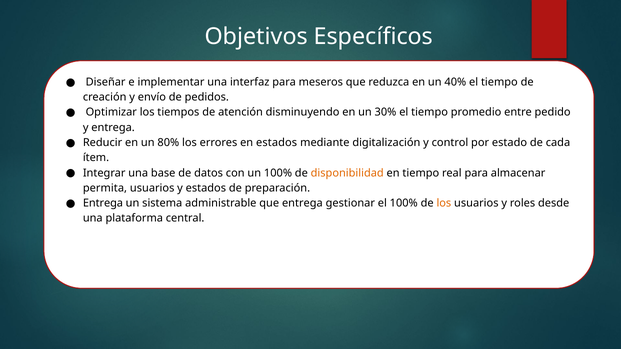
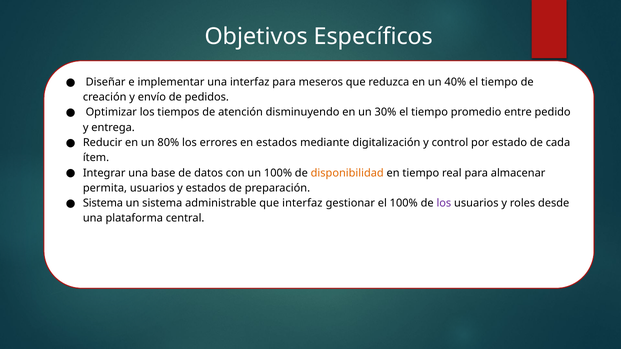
Entrega at (103, 203): Entrega -> Sistema
que entrega: entrega -> interfaz
los at (444, 203) colour: orange -> purple
